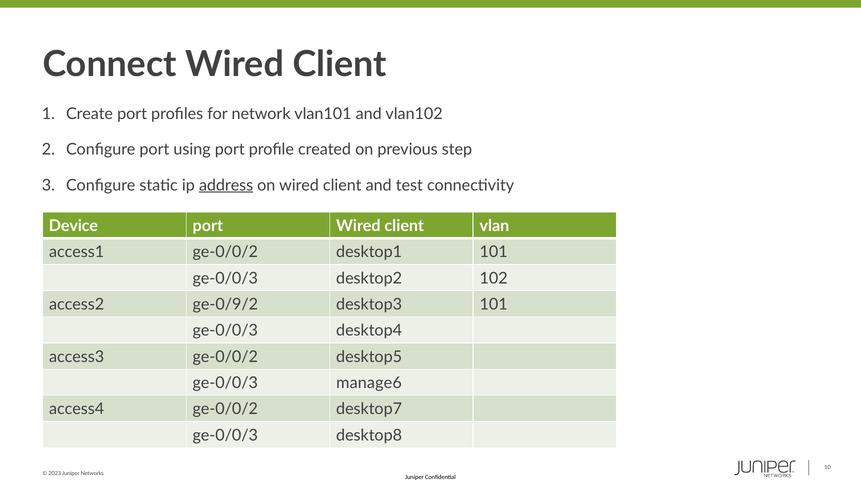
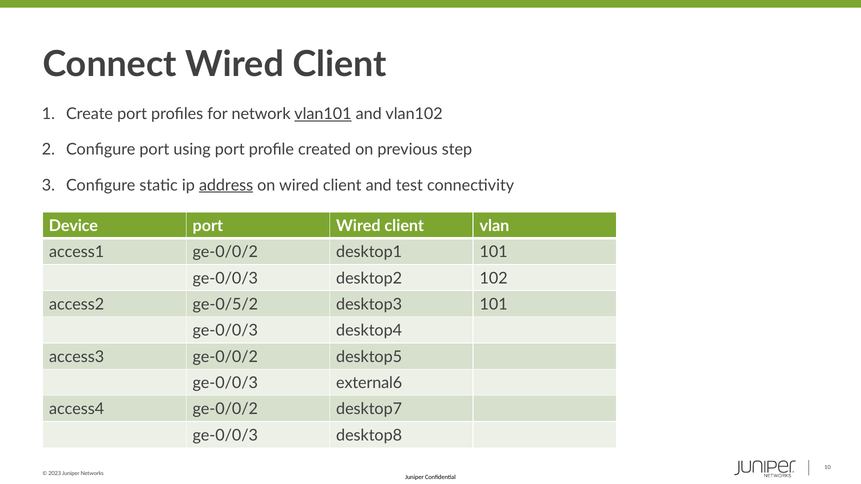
vlan101 underline: none -> present
ge-0/9/2: ge-0/9/2 -> ge-0/5/2
manage6: manage6 -> external6
